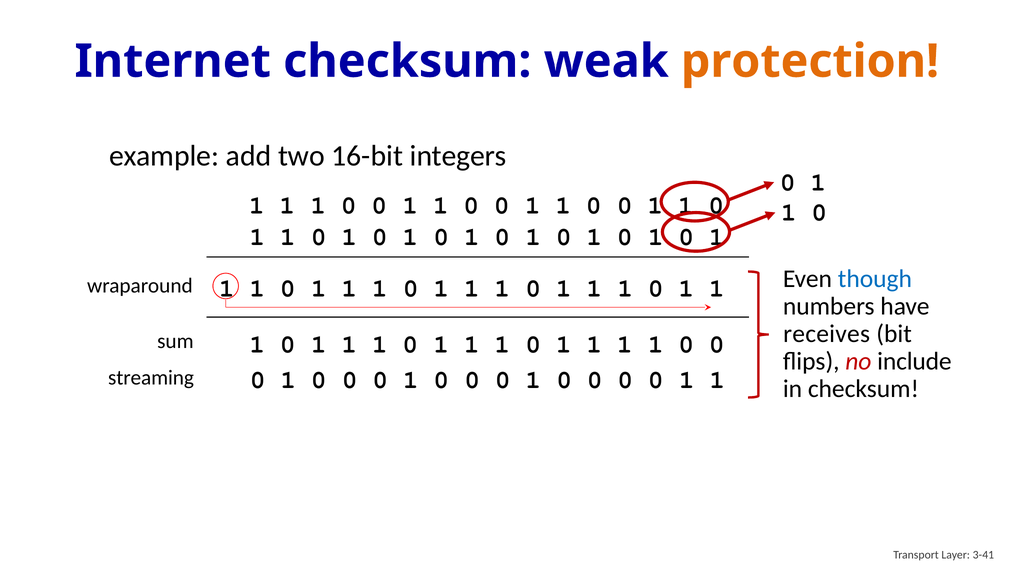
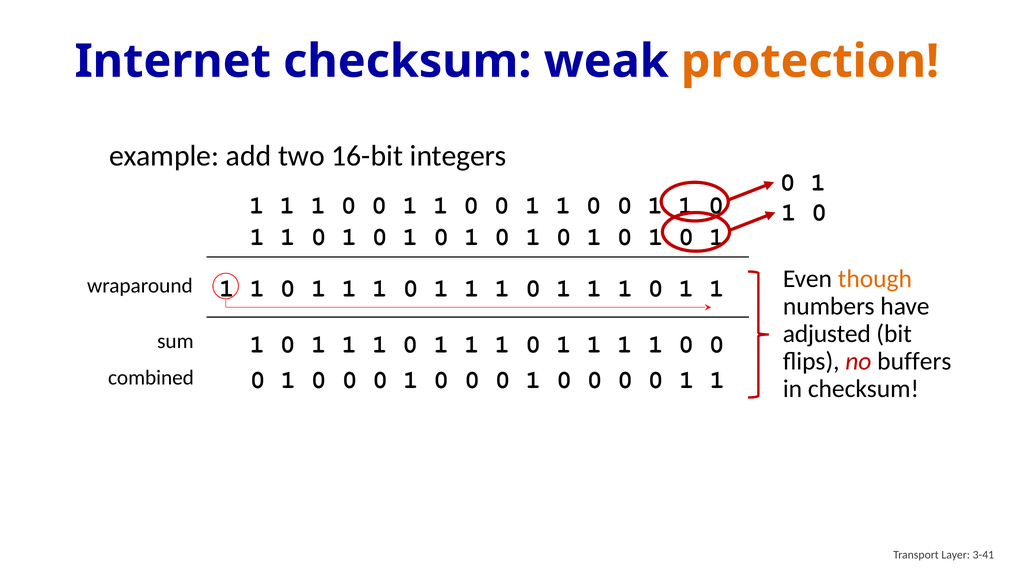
though colour: blue -> orange
receives: receives -> adjusted
include: include -> buffers
streaming: streaming -> combined
